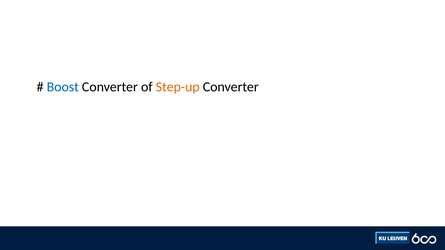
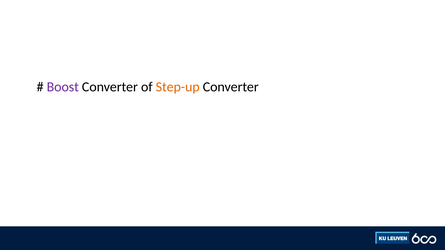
Boost colour: blue -> purple
